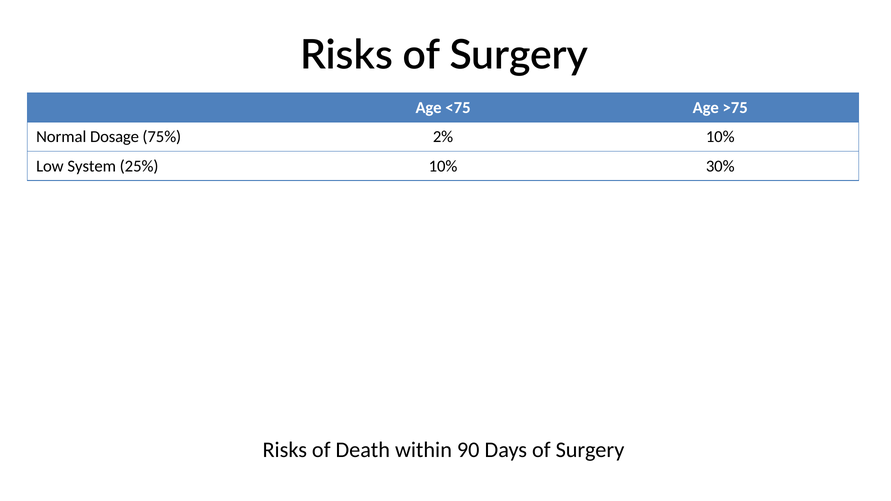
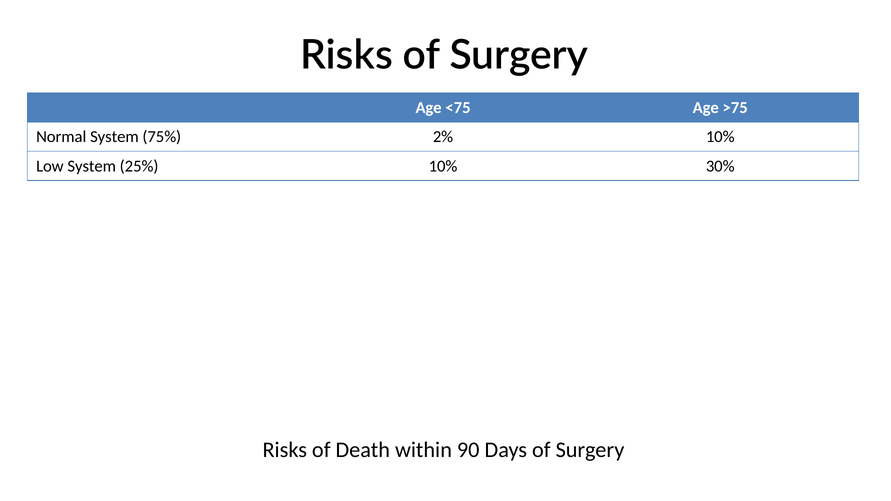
Normal Dosage: Dosage -> System
